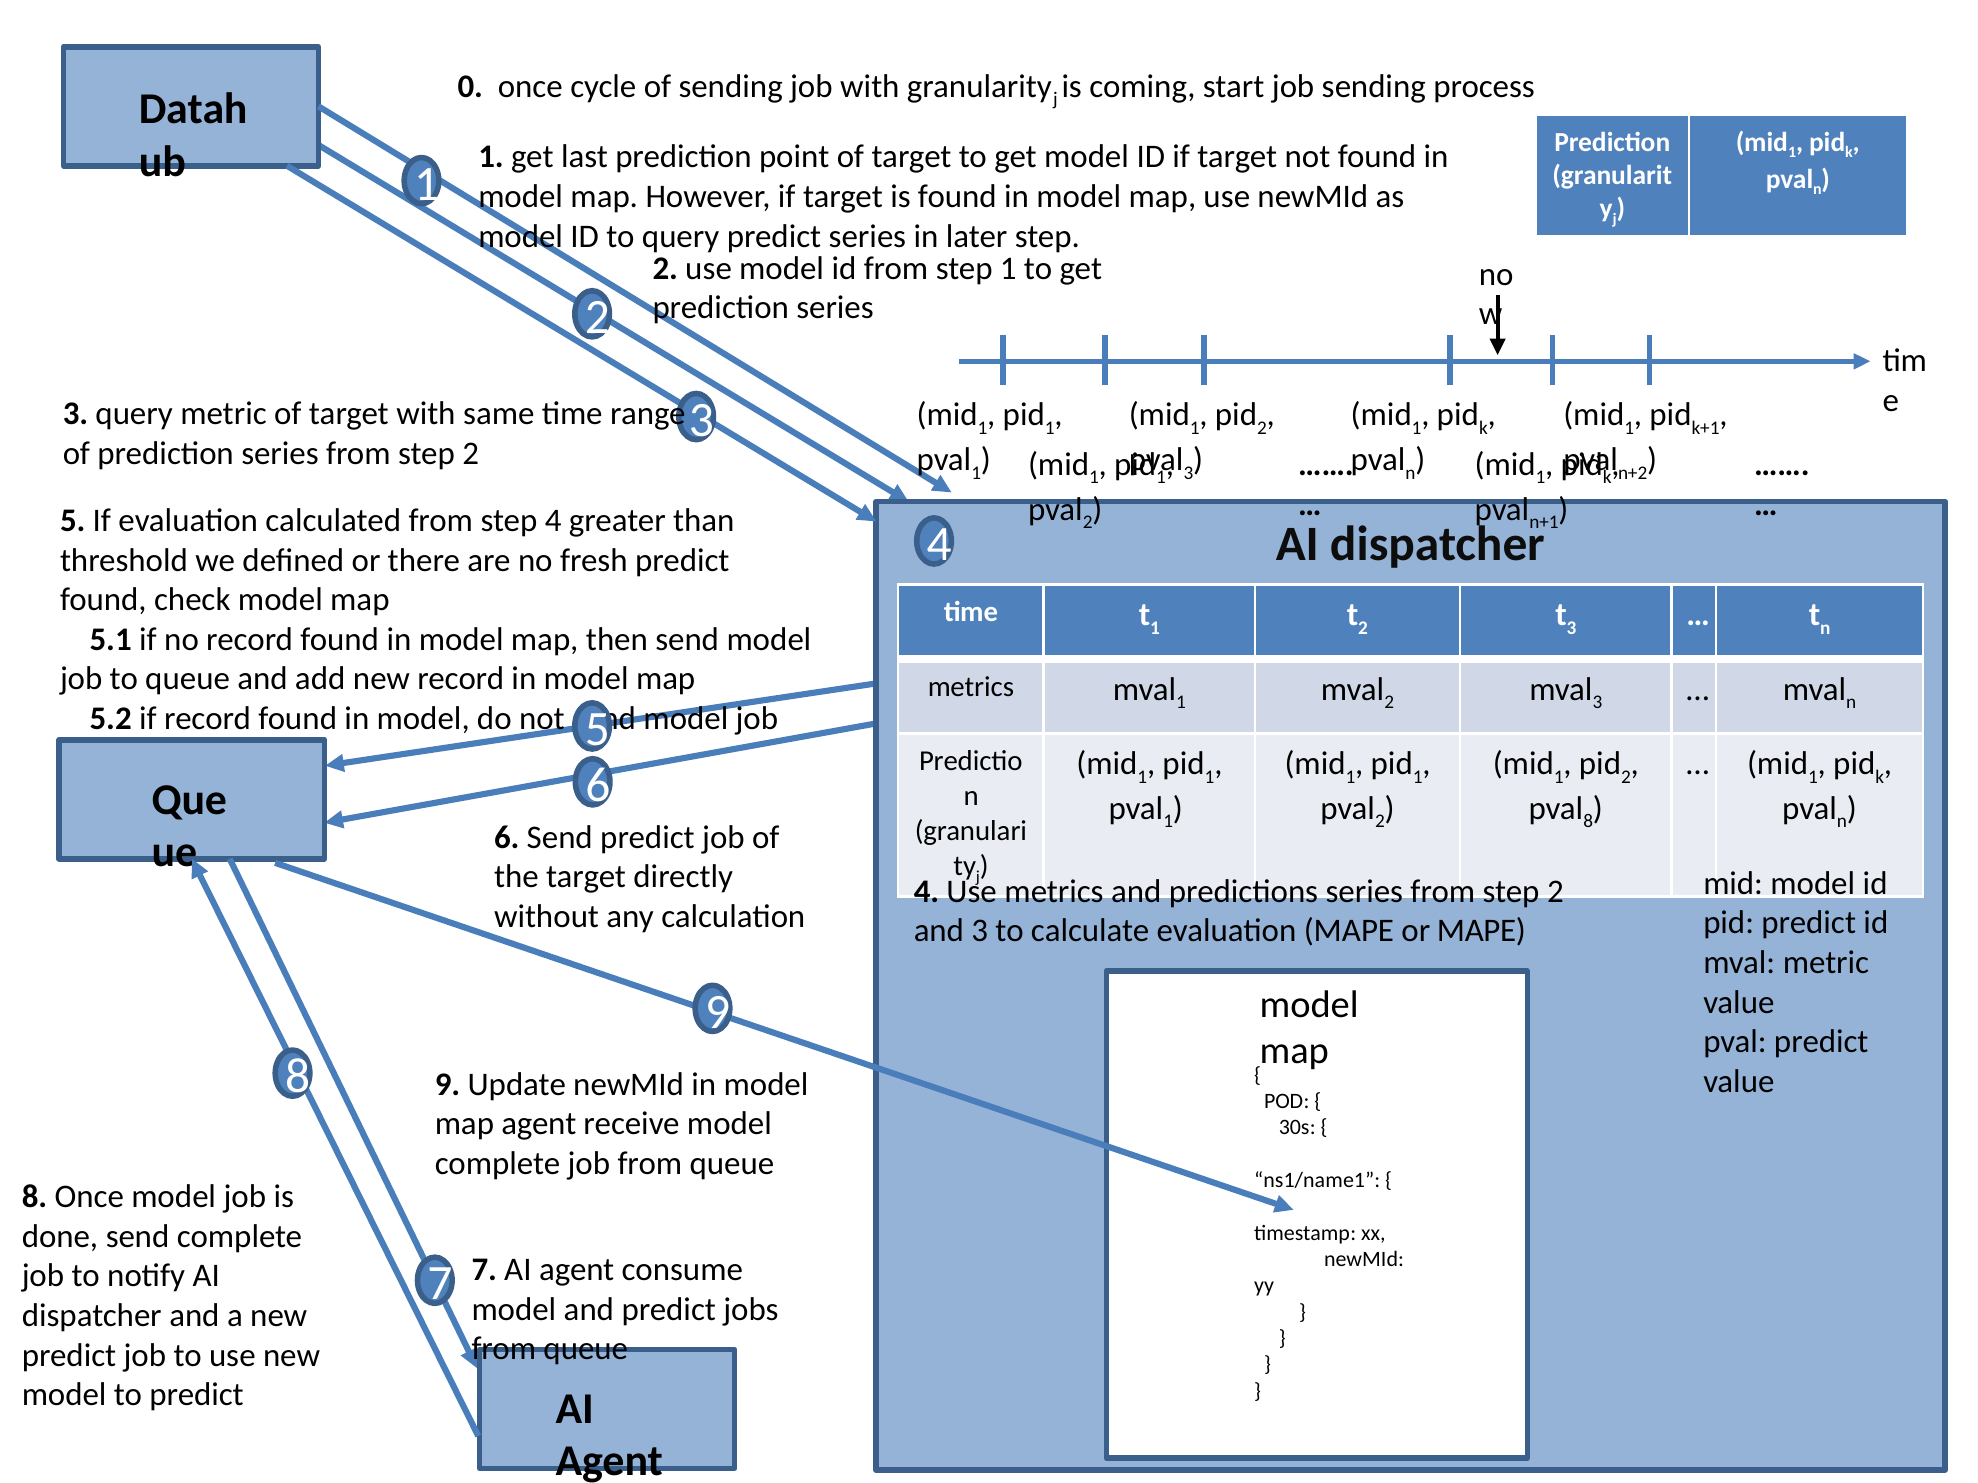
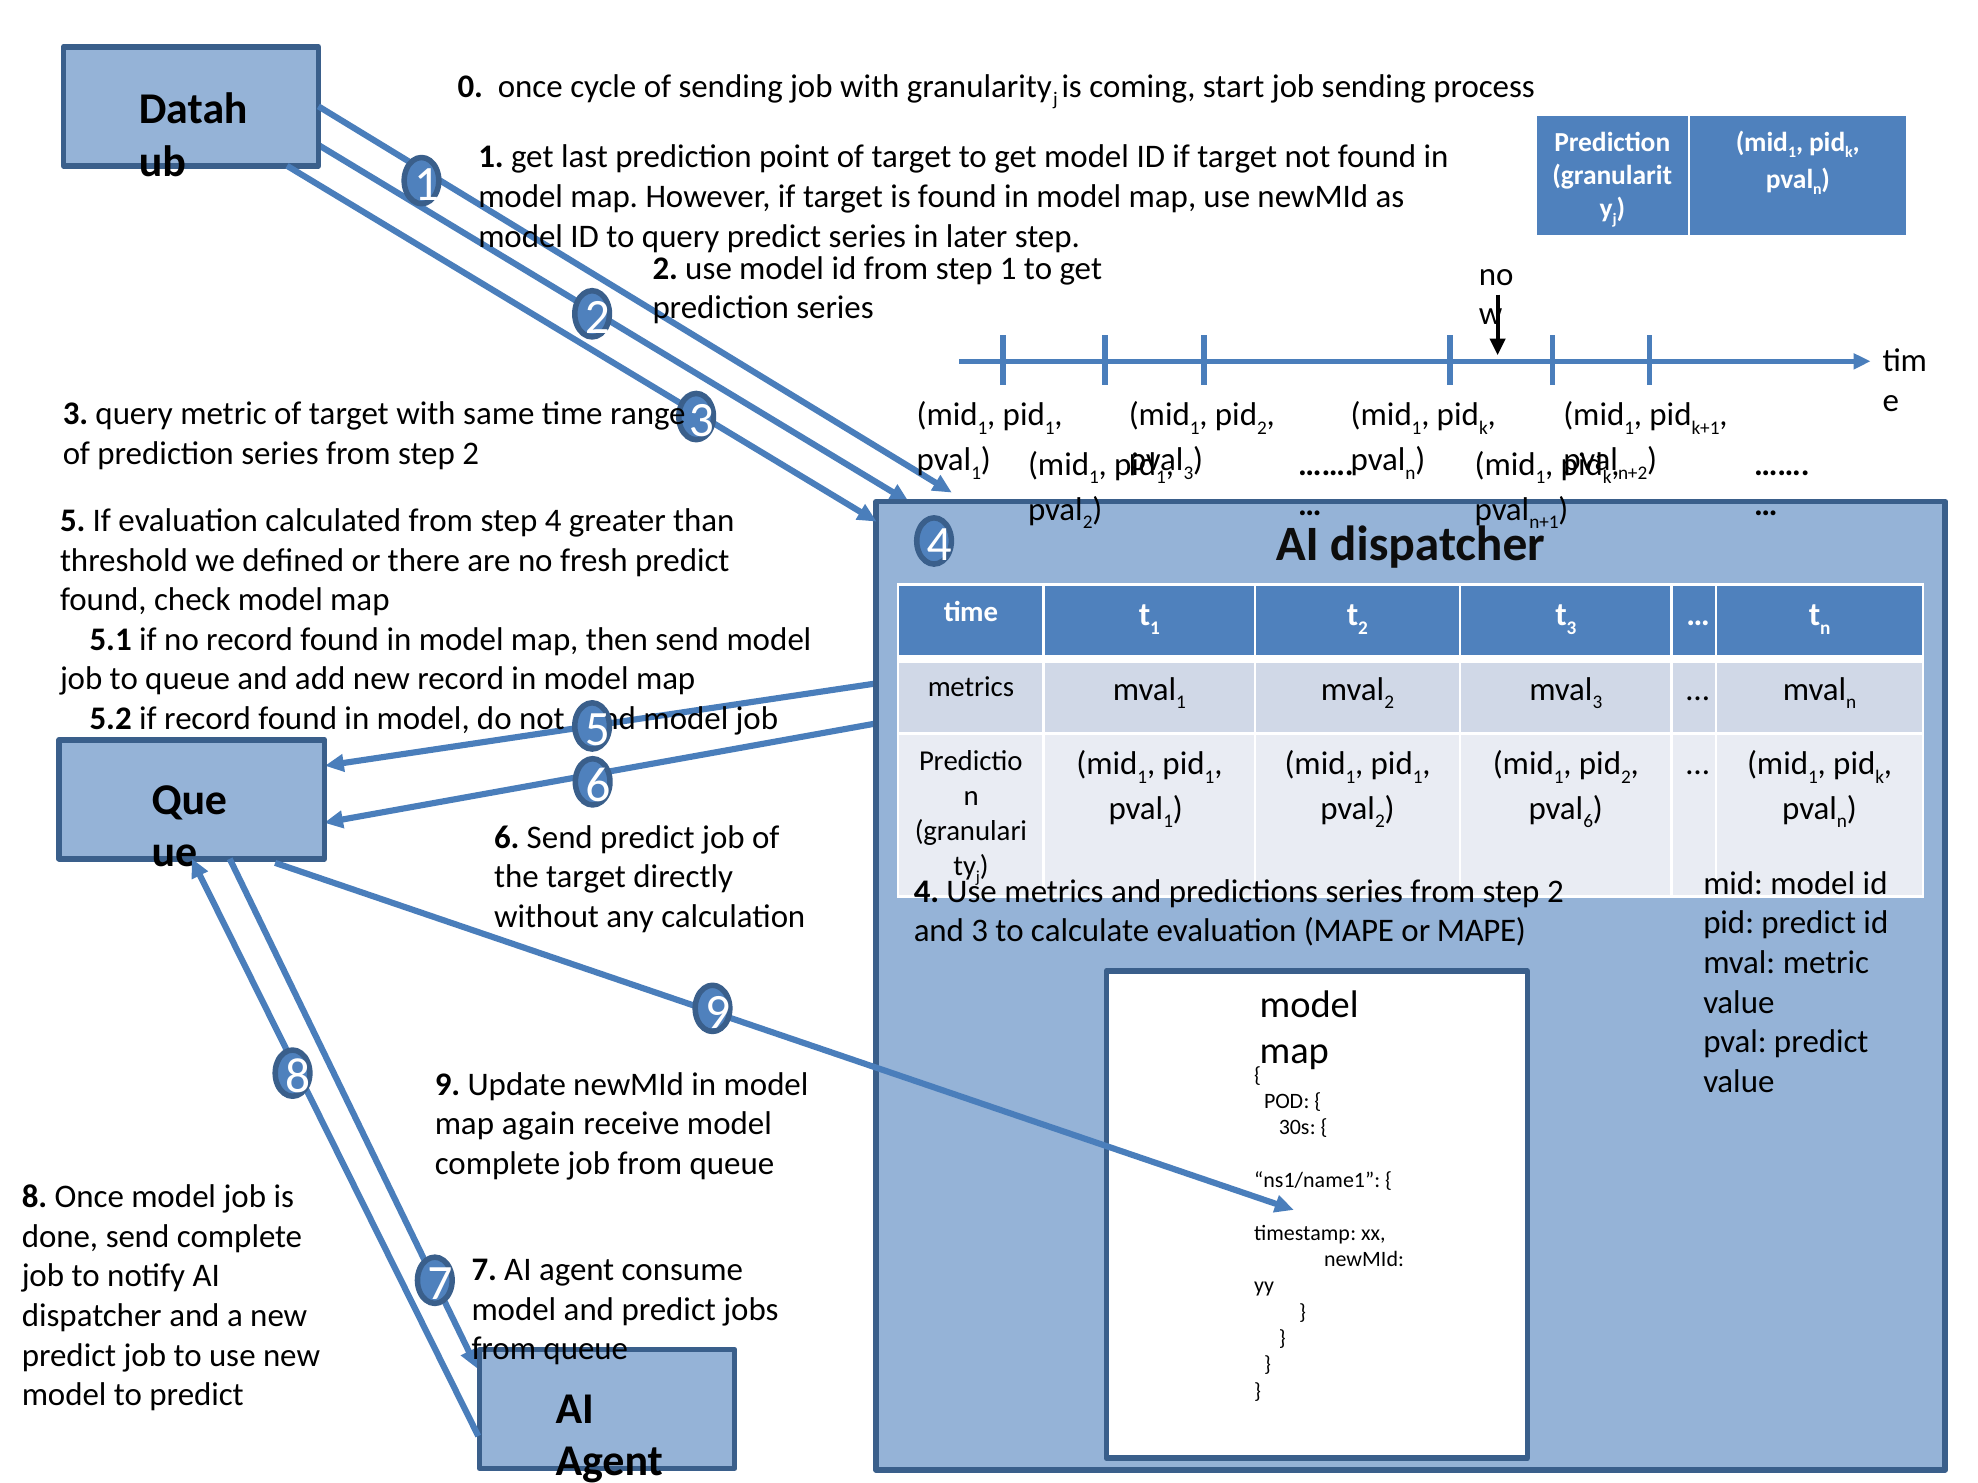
pval 8: 8 -> 6
map agent: agent -> again
